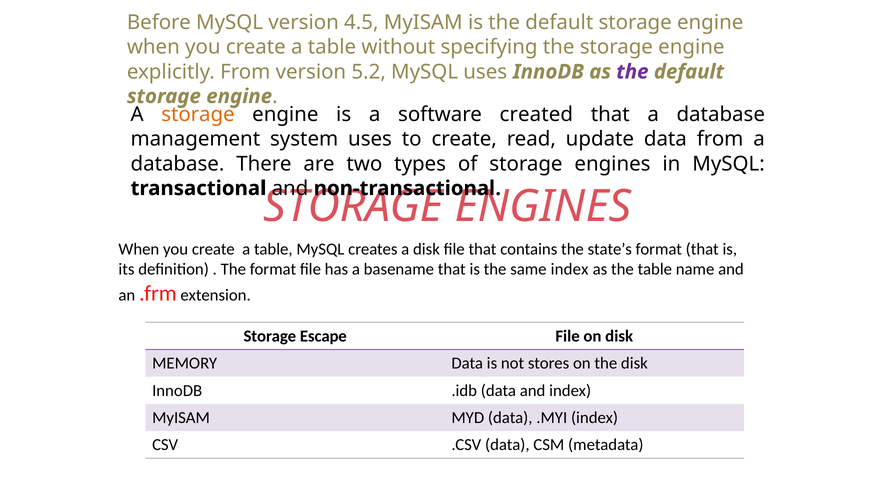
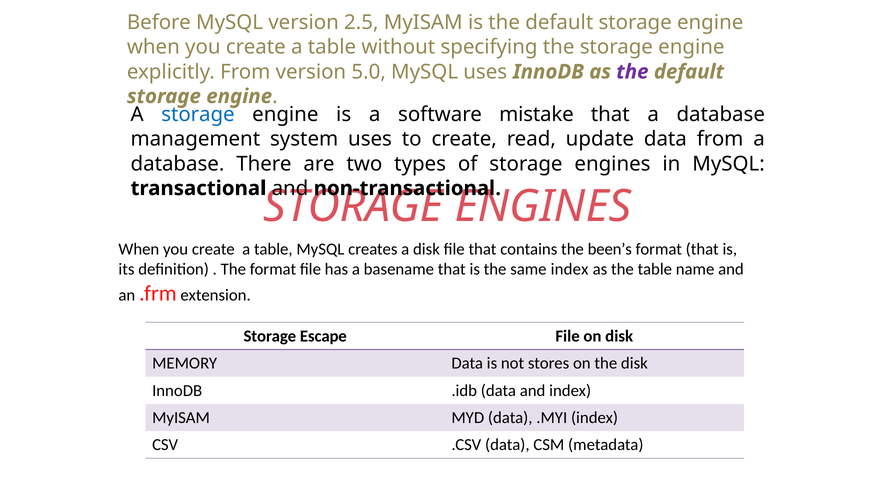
4.5: 4.5 -> 2.5
5.2: 5.2 -> 5.0
storage at (198, 115) colour: orange -> blue
created: created -> mistake
state’s: state’s -> been’s
